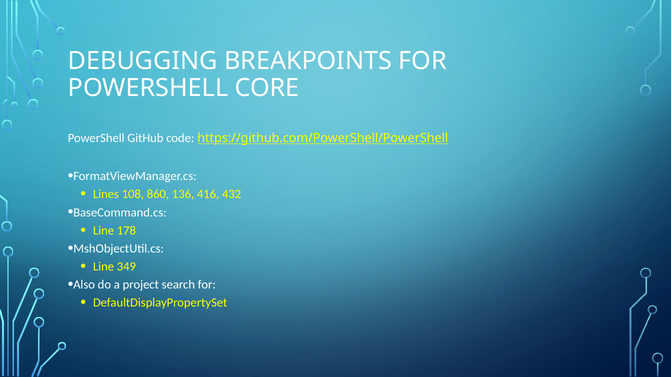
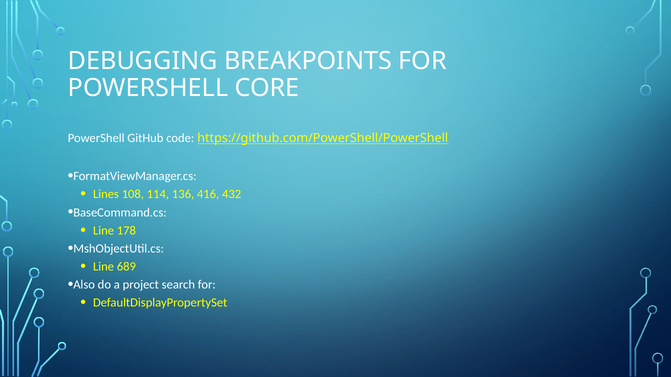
860: 860 -> 114
349: 349 -> 689
